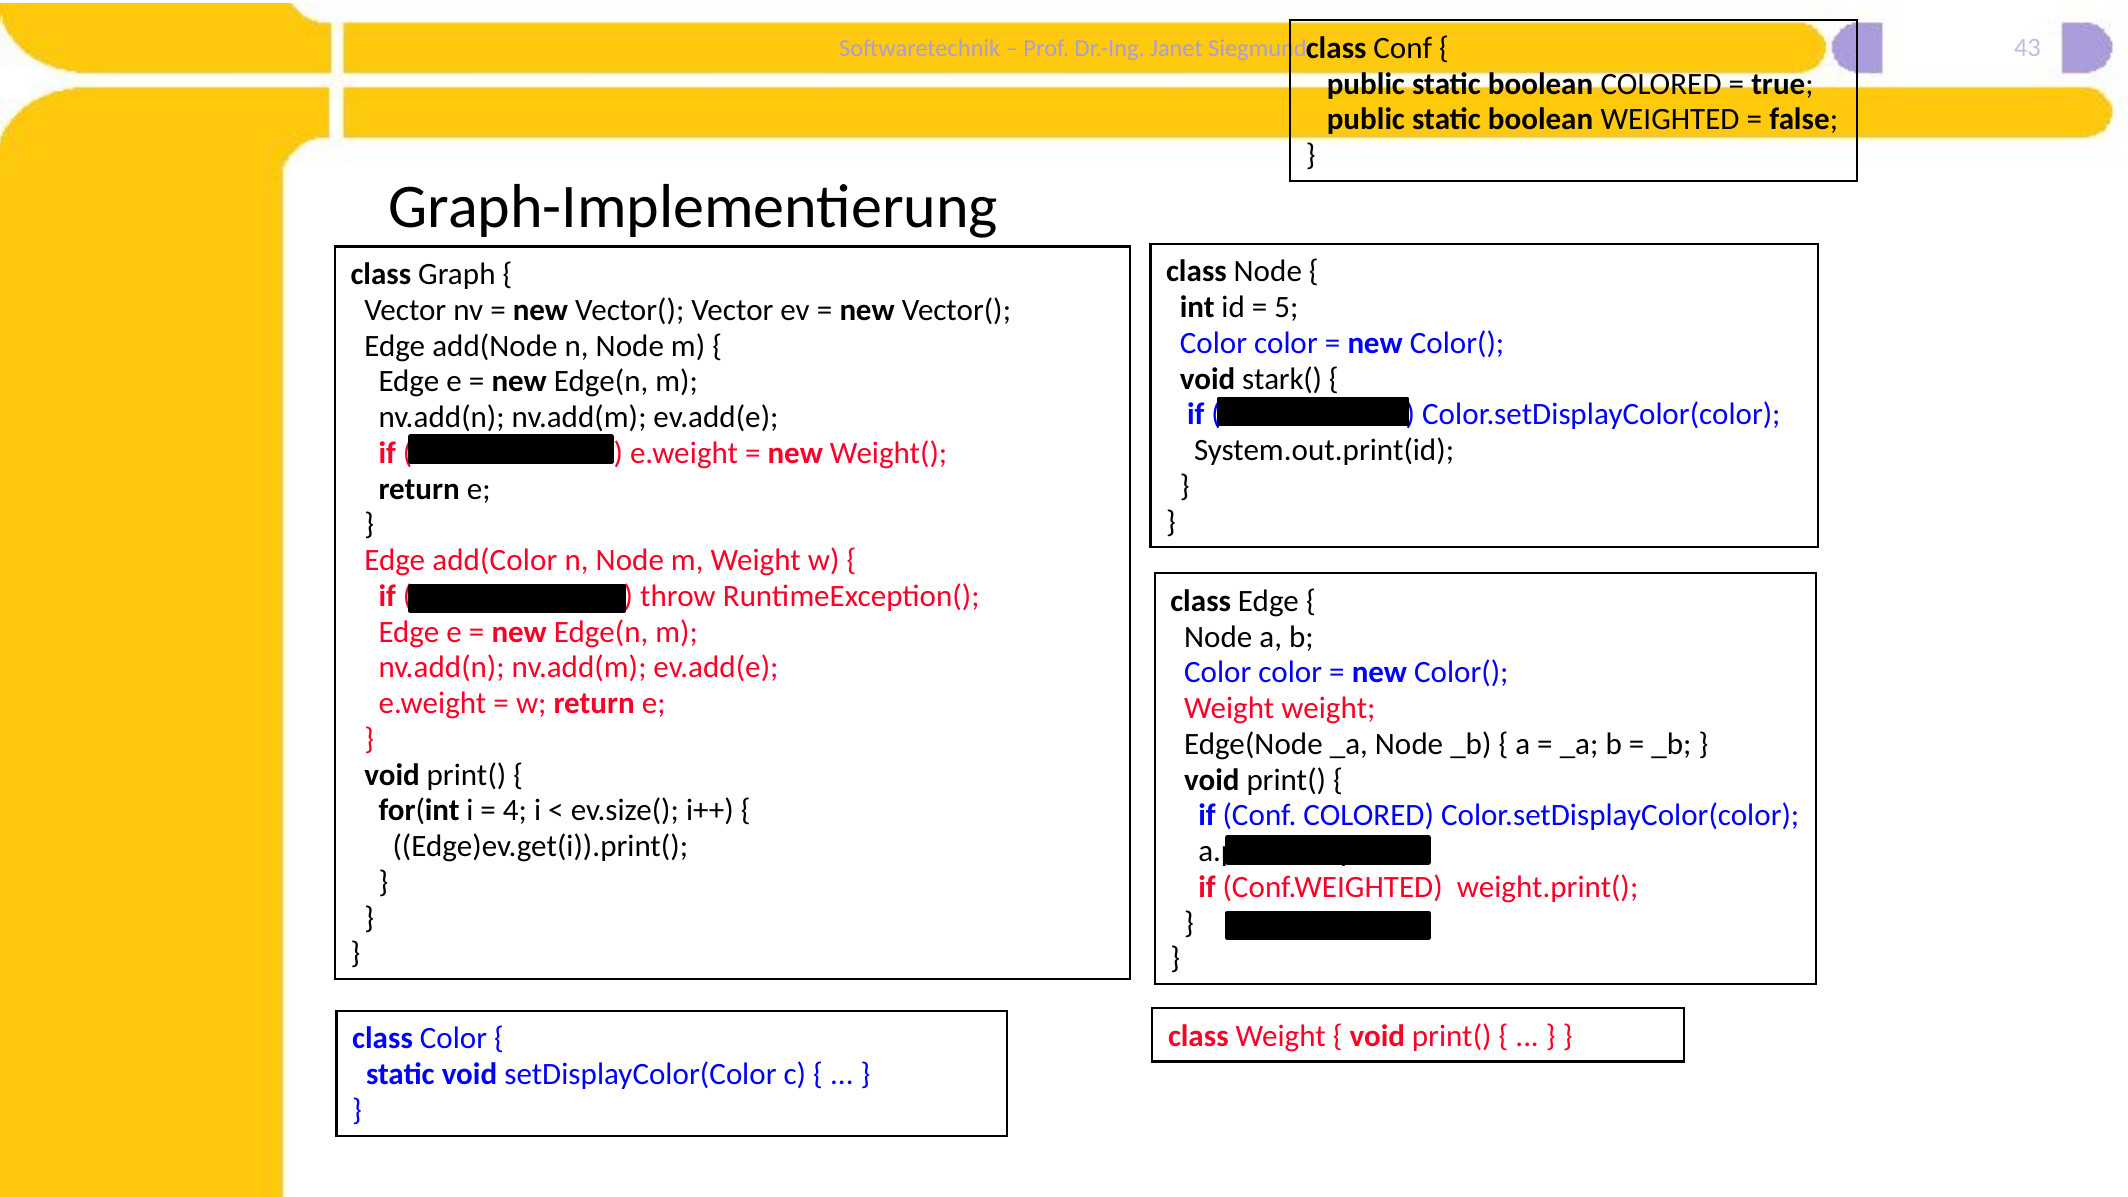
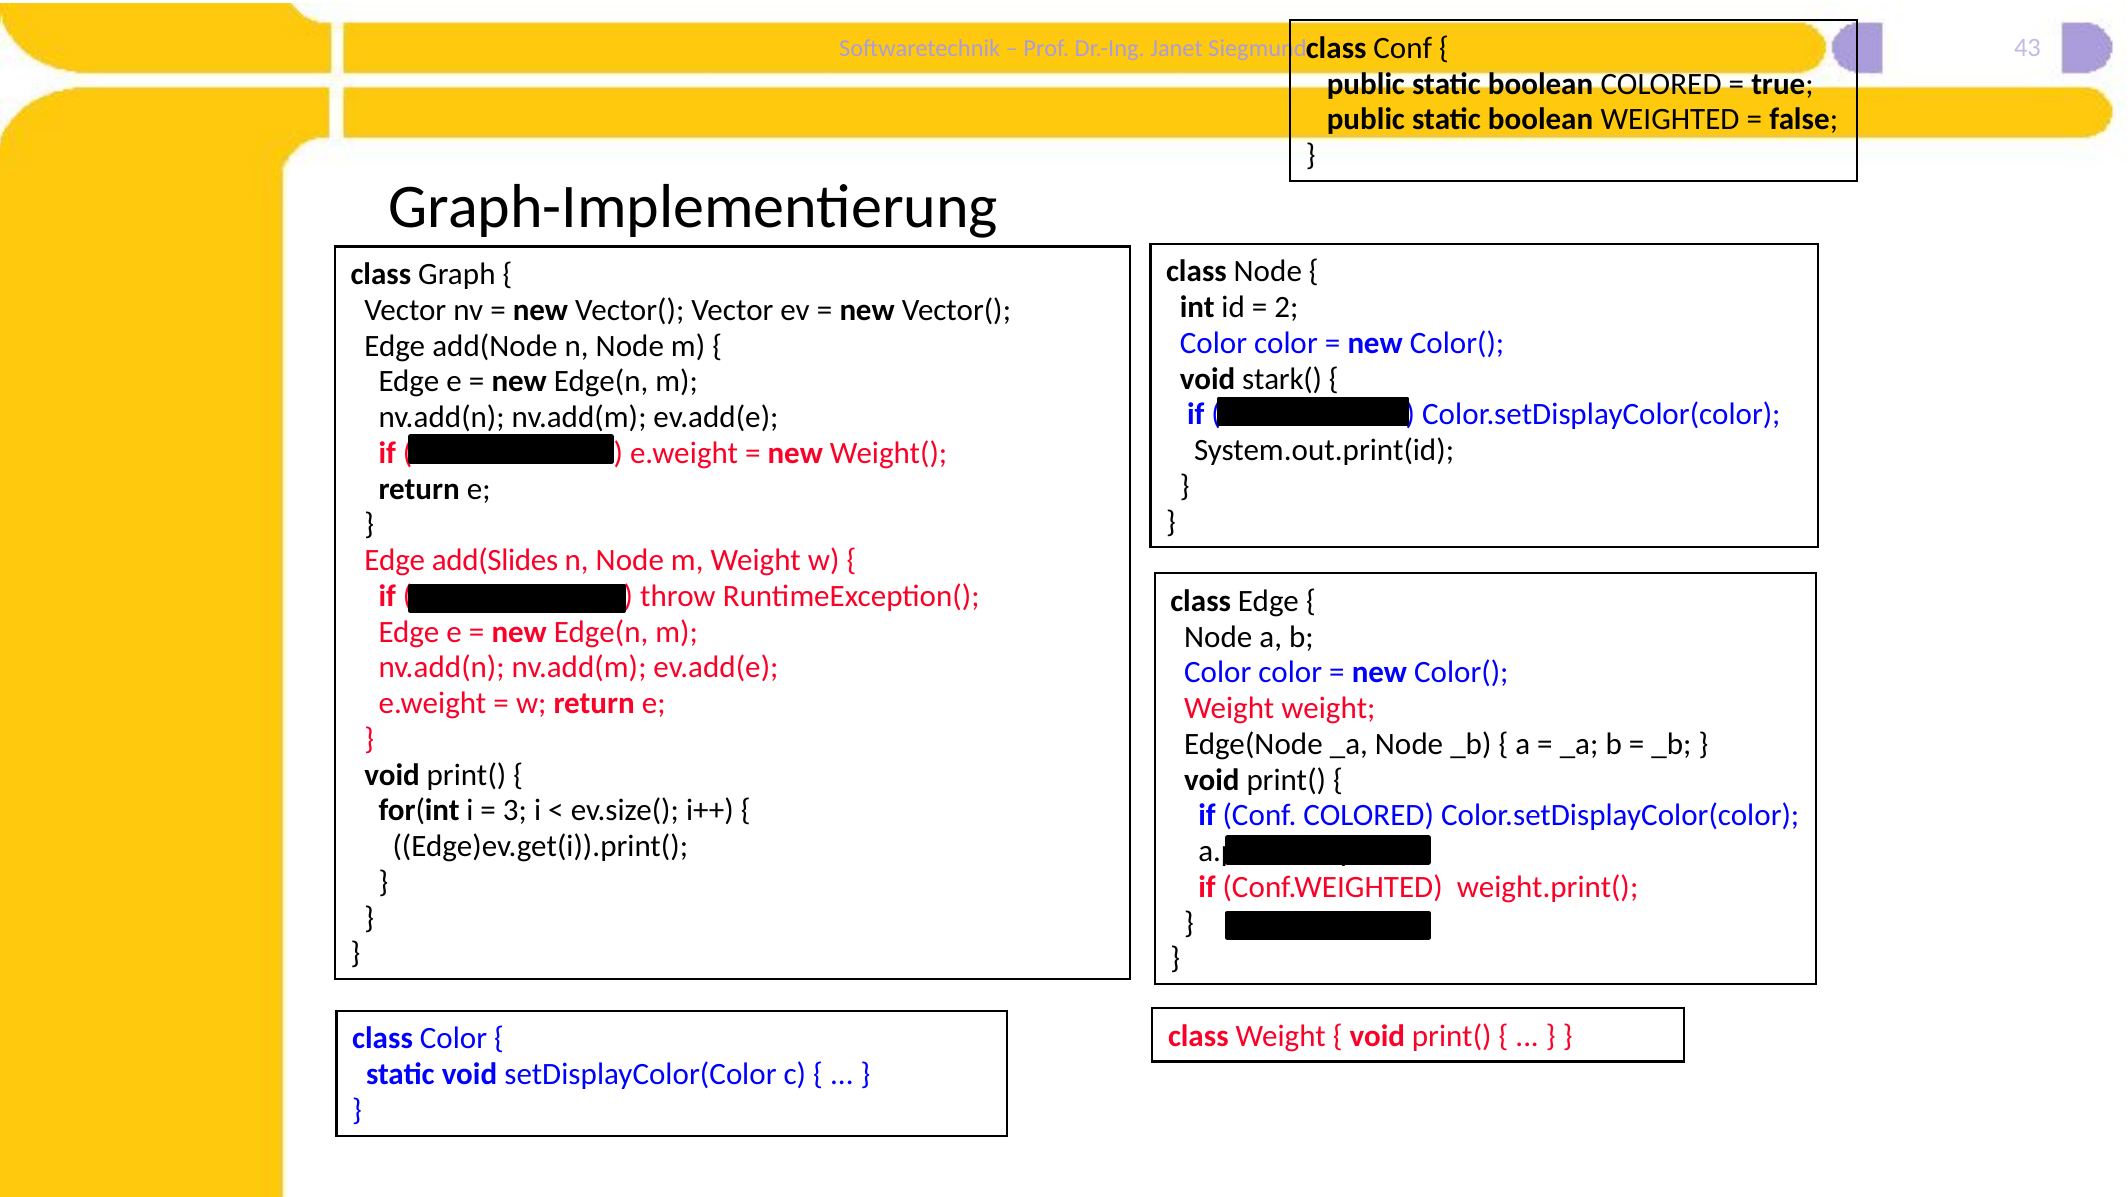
5: 5 -> 2
add(Color: add(Color -> add(Slides
4: 4 -> 3
